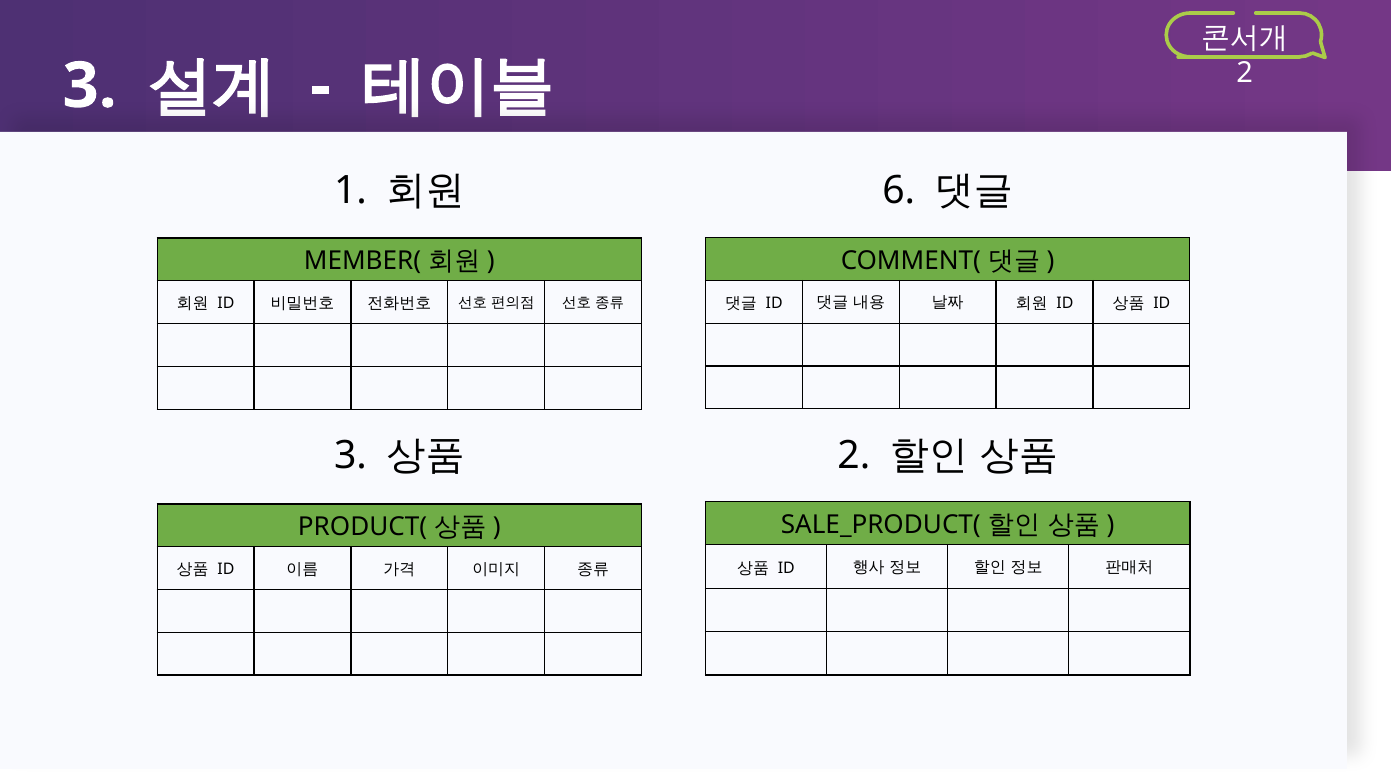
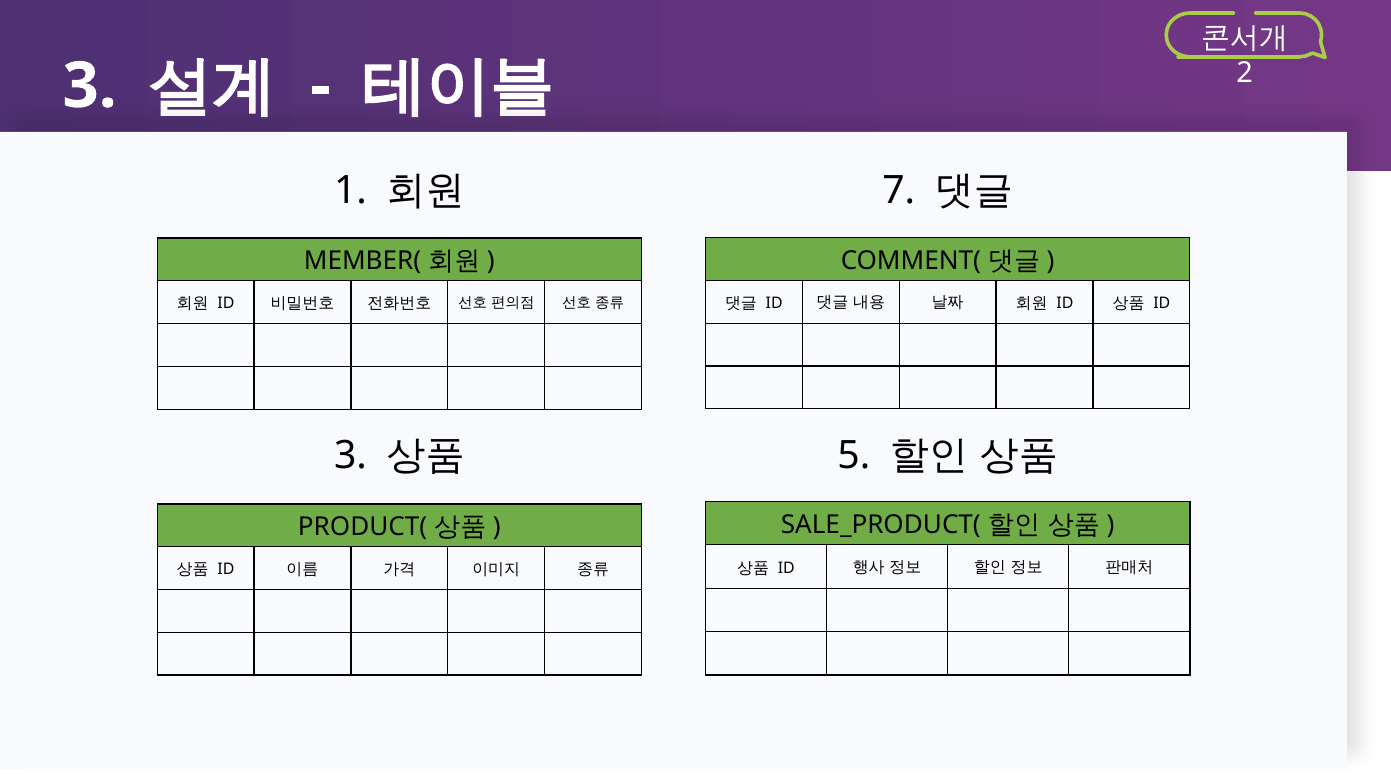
6: 6 -> 7
2 at (854, 456): 2 -> 5
